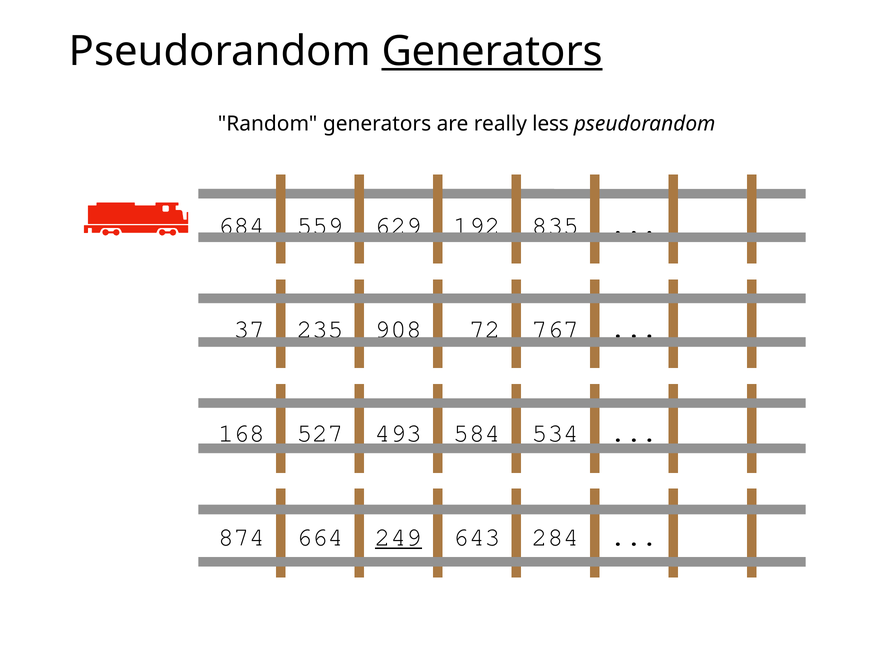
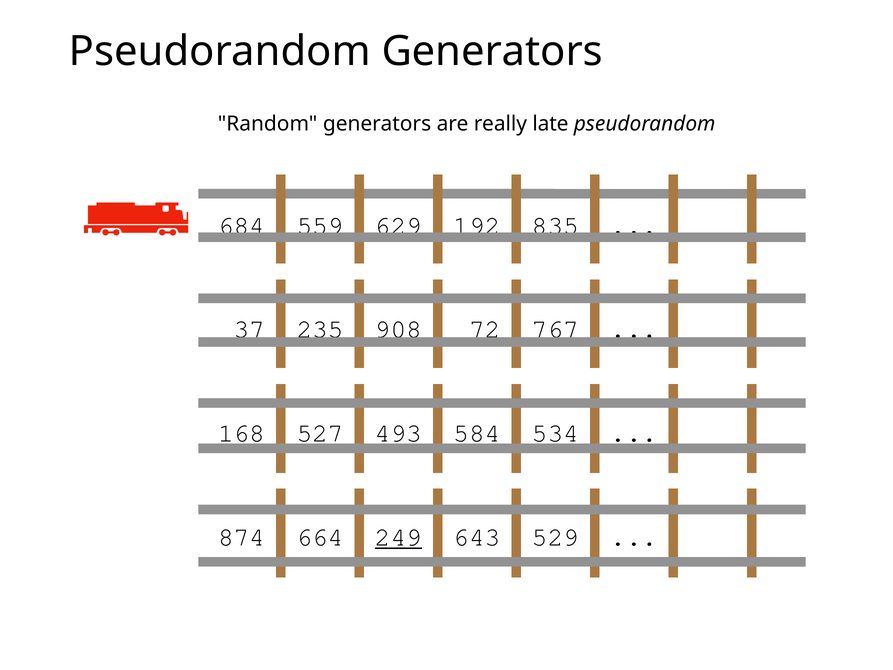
Generators at (492, 51) underline: present -> none
less: less -> late
284: 284 -> 529
